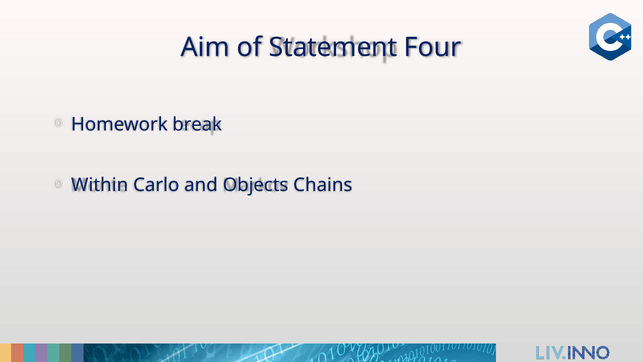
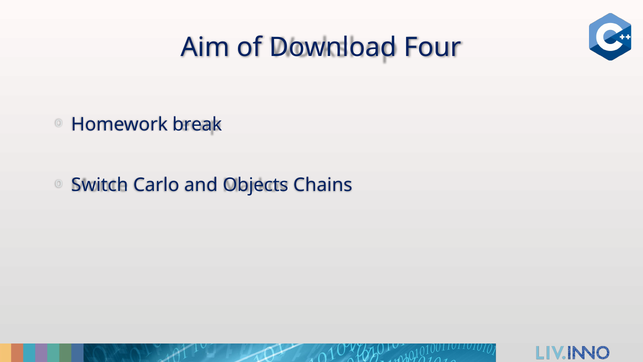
Statement: Statement -> Download
Within: Within -> Switch
